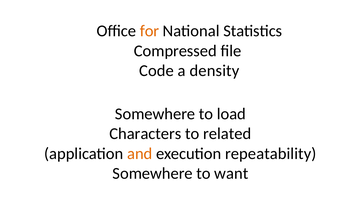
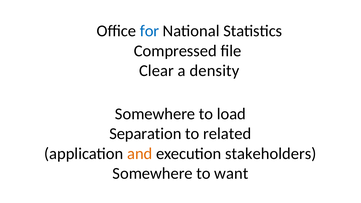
for colour: orange -> blue
Code: Code -> Clear
Characters: Characters -> Separation
repeatability: repeatability -> stakeholders
